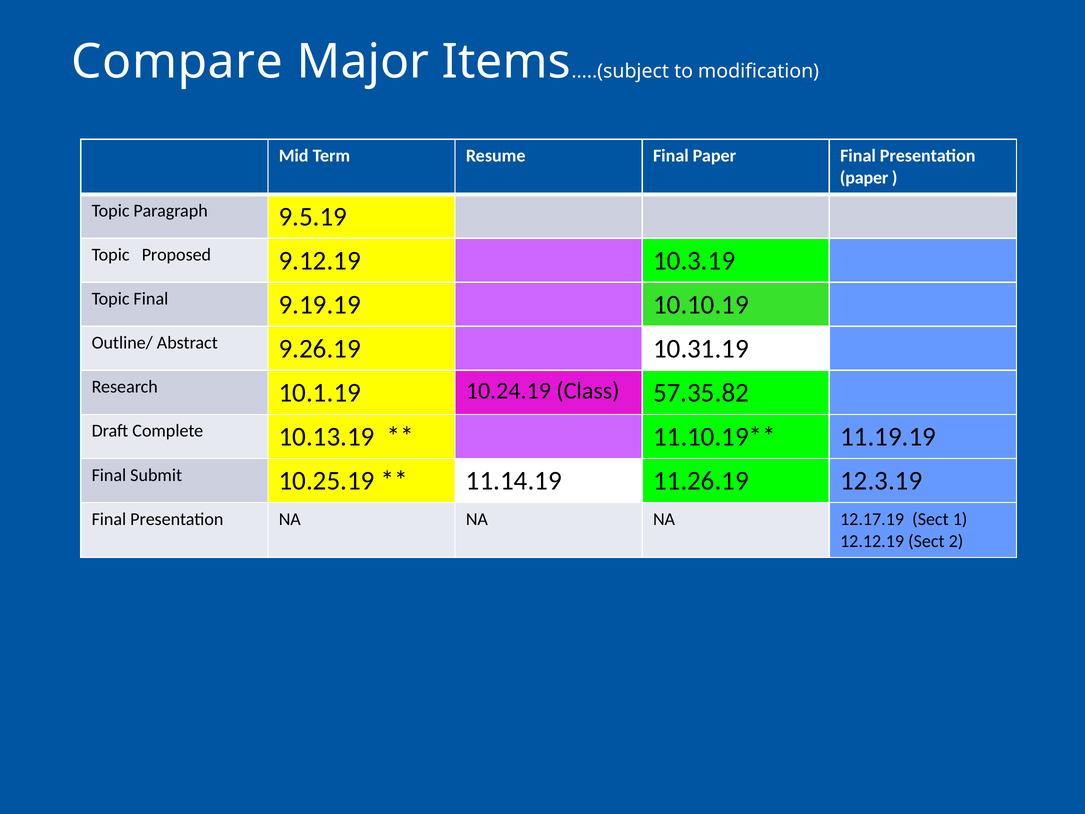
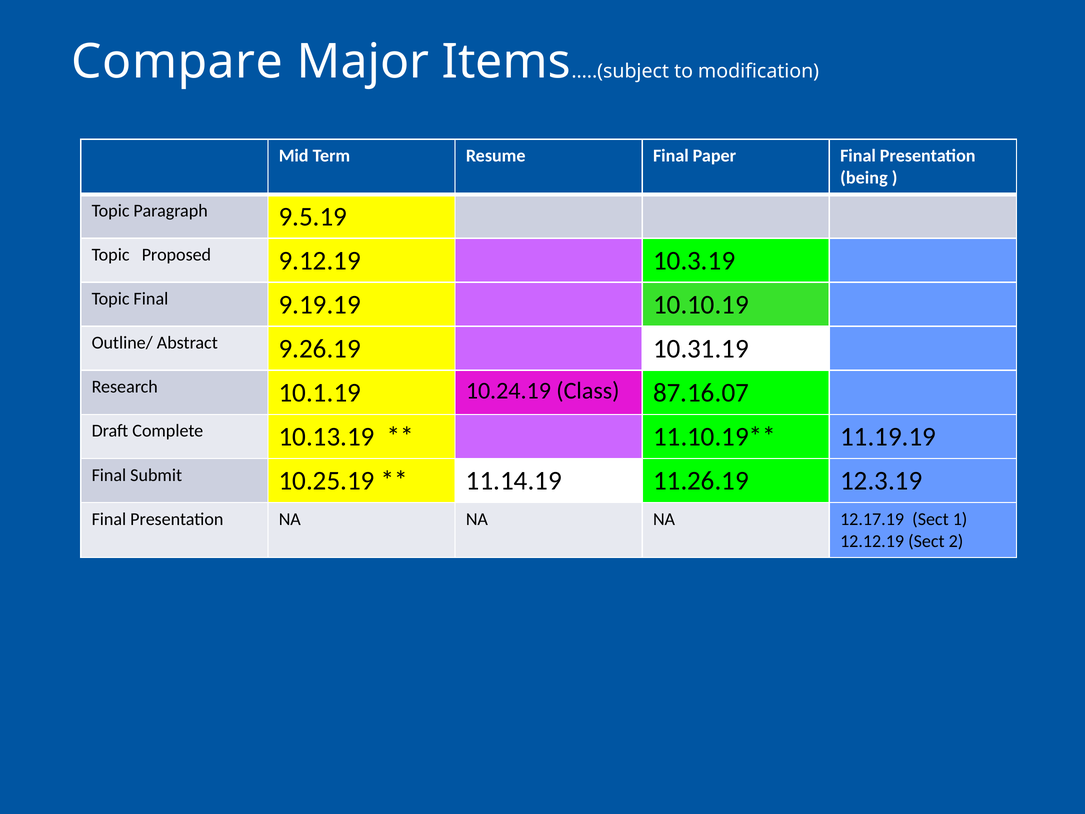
paper at (864, 178): paper -> being
57.35.82: 57.35.82 -> 87.16.07
